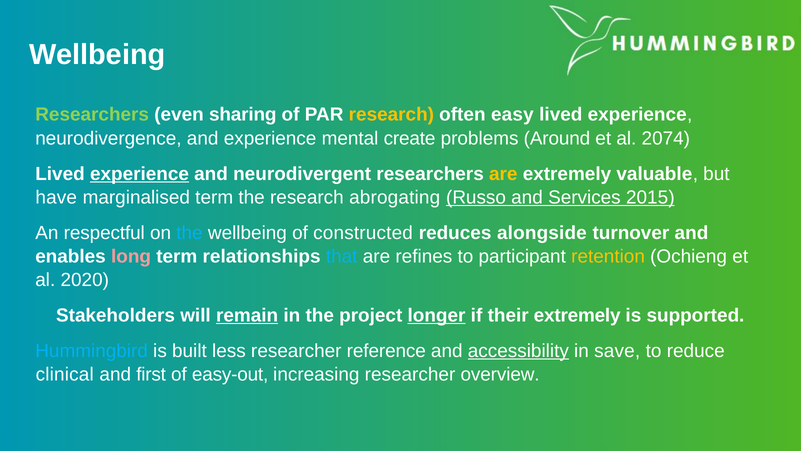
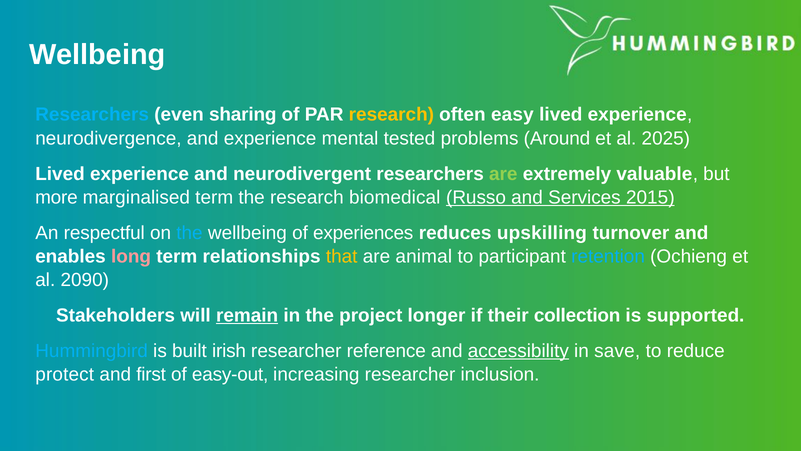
Researchers at (92, 115) colour: light green -> light blue
create: create -> tested
2074: 2074 -> 2025
experience at (139, 174) underline: present -> none
are at (503, 174) colour: yellow -> light green
have: have -> more
abrogating: abrogating -> biomedical
constructed: constructed -> experiences
alongside: alongside -> upskilling
that colour: light blue -> yellow
refines: refines -> animal
retention colour: yellow -> light blue
2020: 2020 -> 2090
longer underline: present -> none
their extremely: extremely -> collection
less: less -> irish
clinical: clinical -> protect
overview: overview -> inclusion
